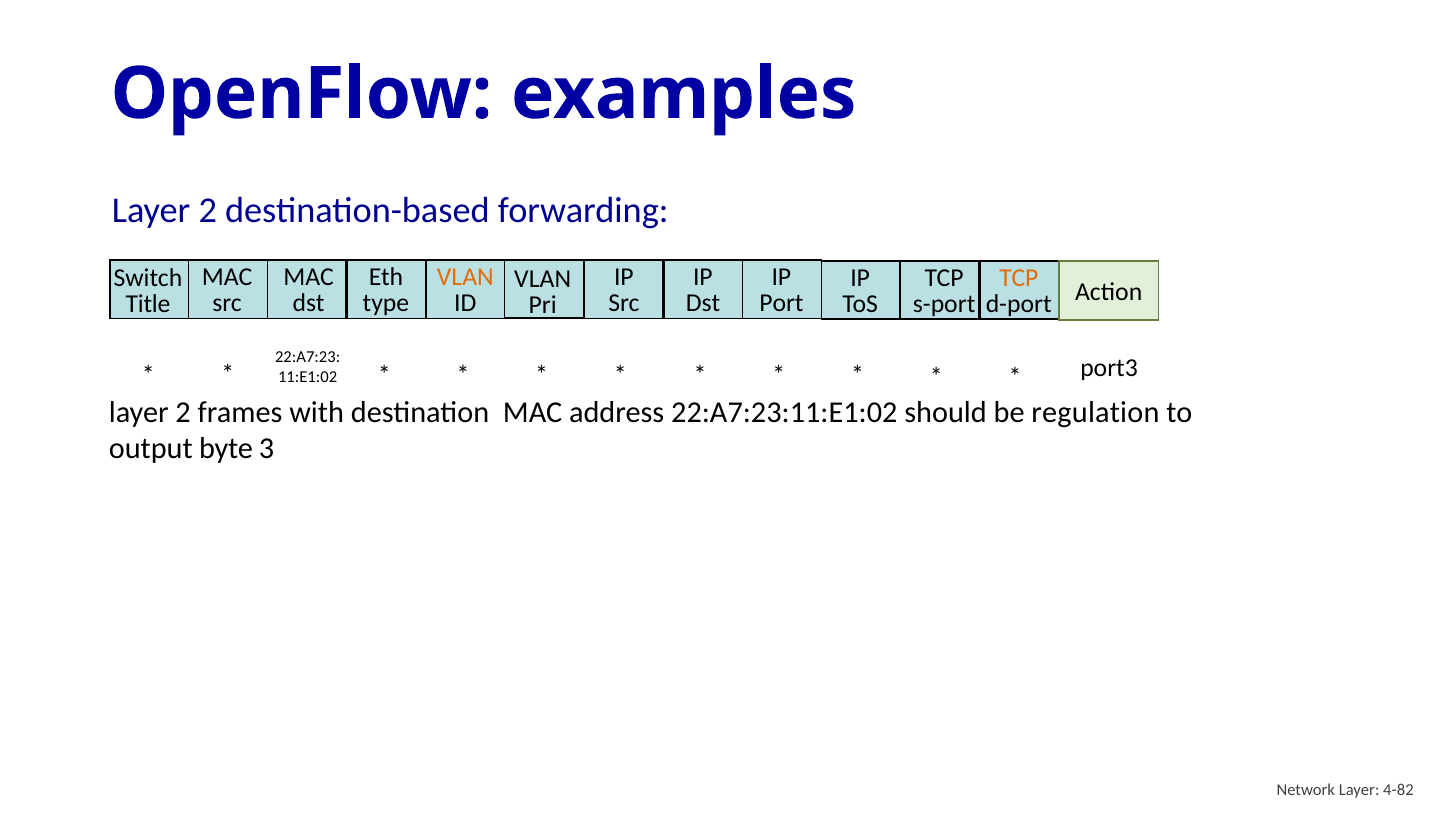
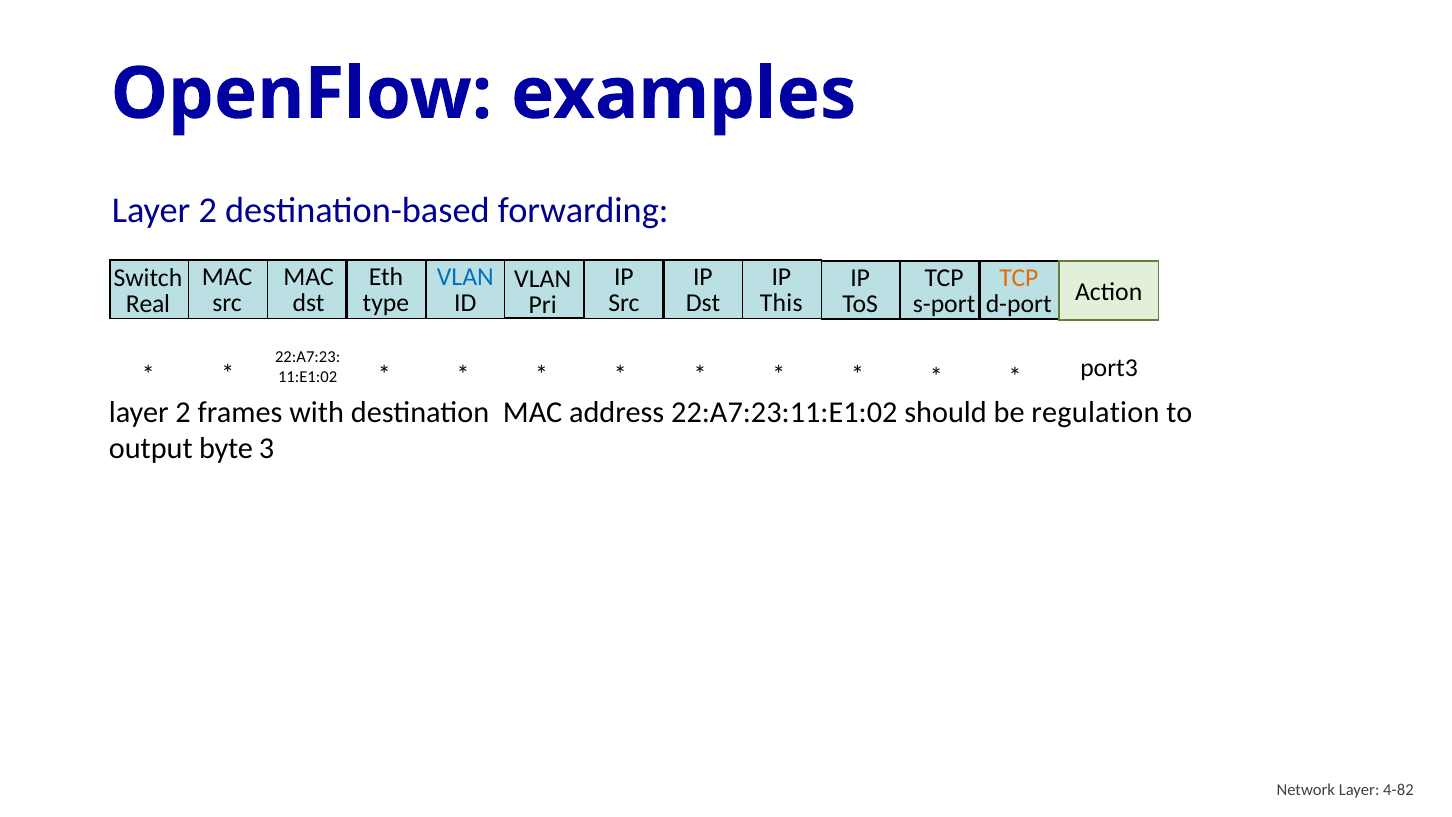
VLAN at (465, 277) colour: orange -> blue
Port: Port -> This
Title: Title -> Real
